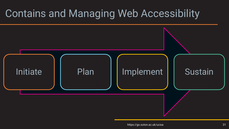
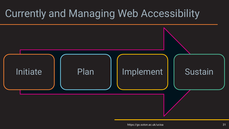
Contains: Contains -> Currently
